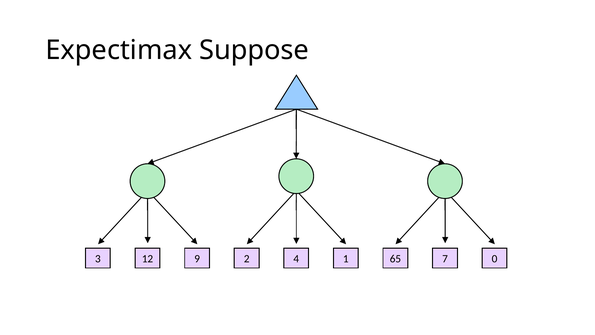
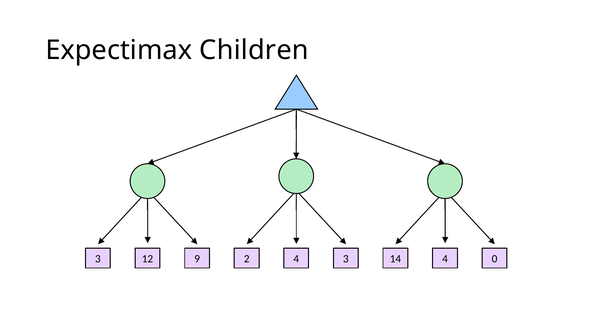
Suppose: Suppose -> Children
4 1: 1 -> 3
65: 65 -> 14
9 7: 7 -> 4
